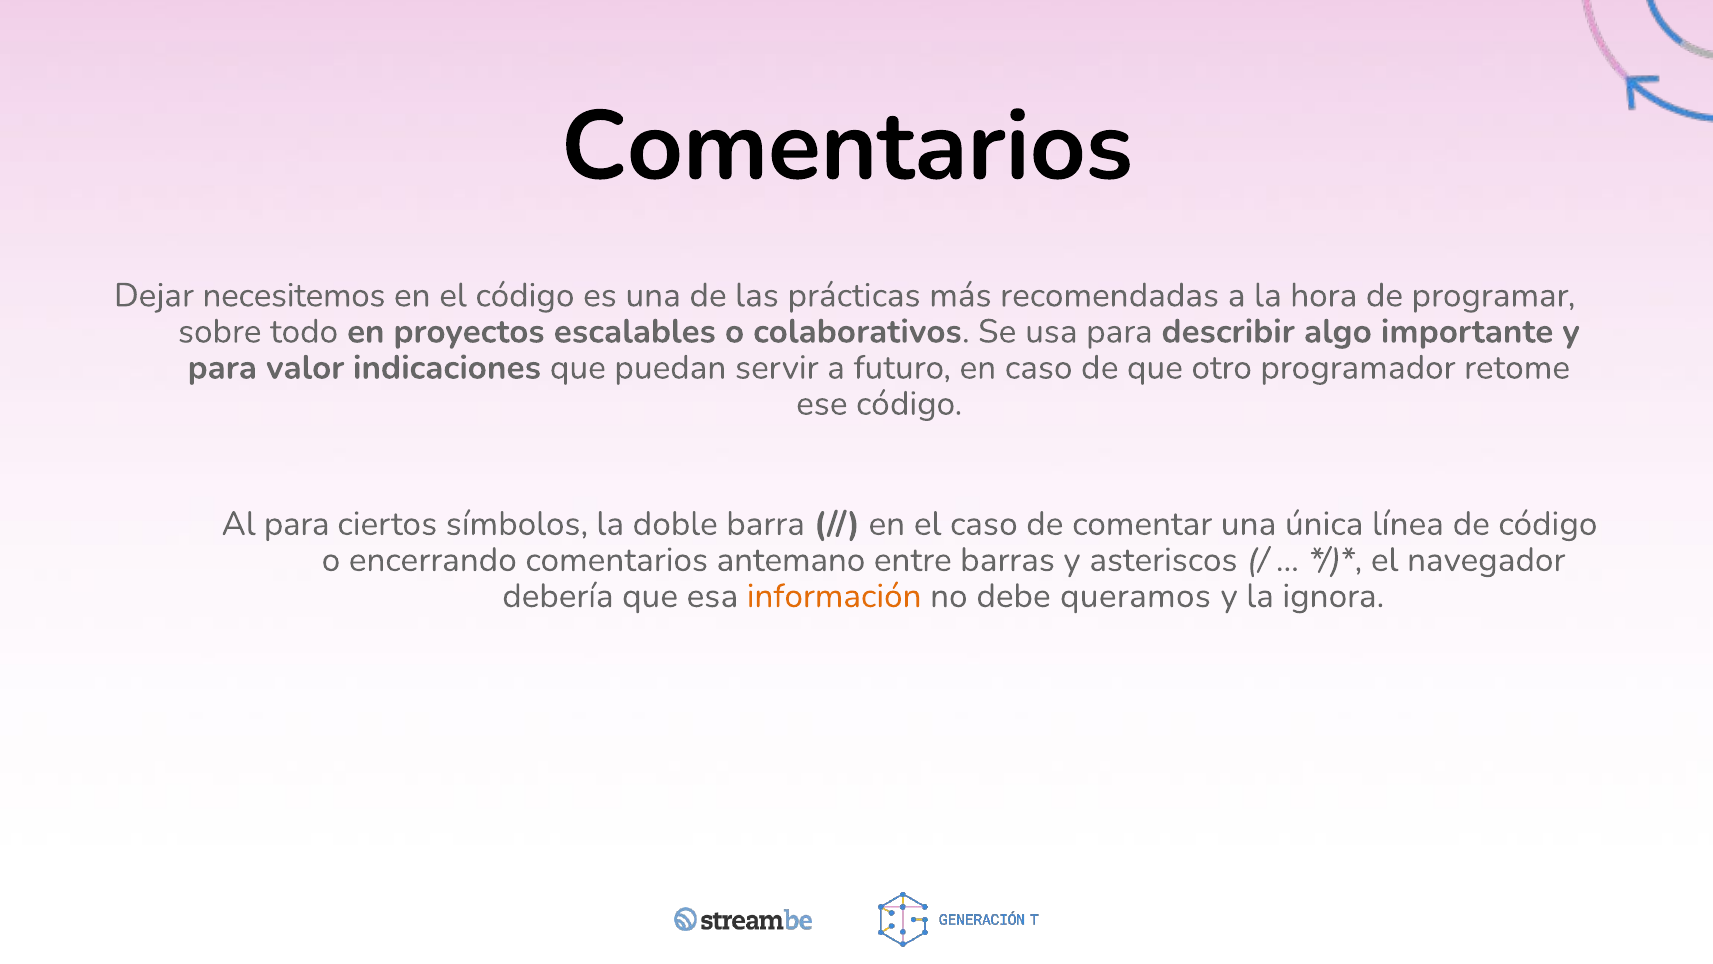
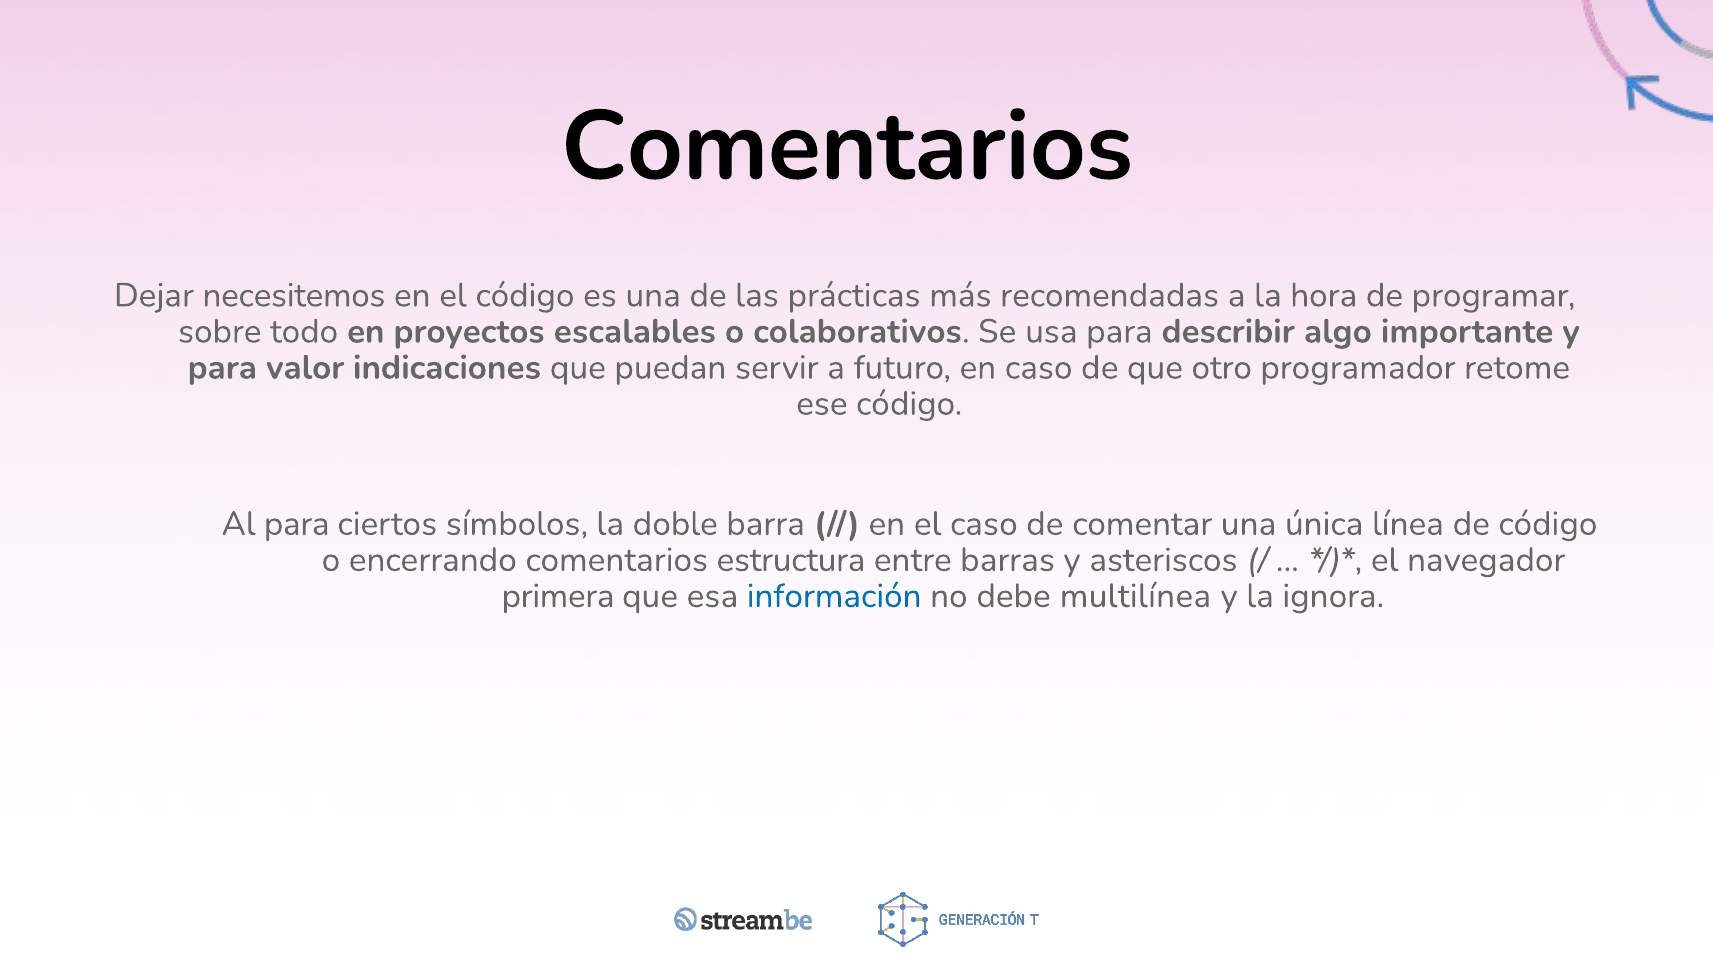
antemano: antemano -> estructura
debería: debería -> primera
información colour: orange -> blue
queramos: queramos -> multilínea
